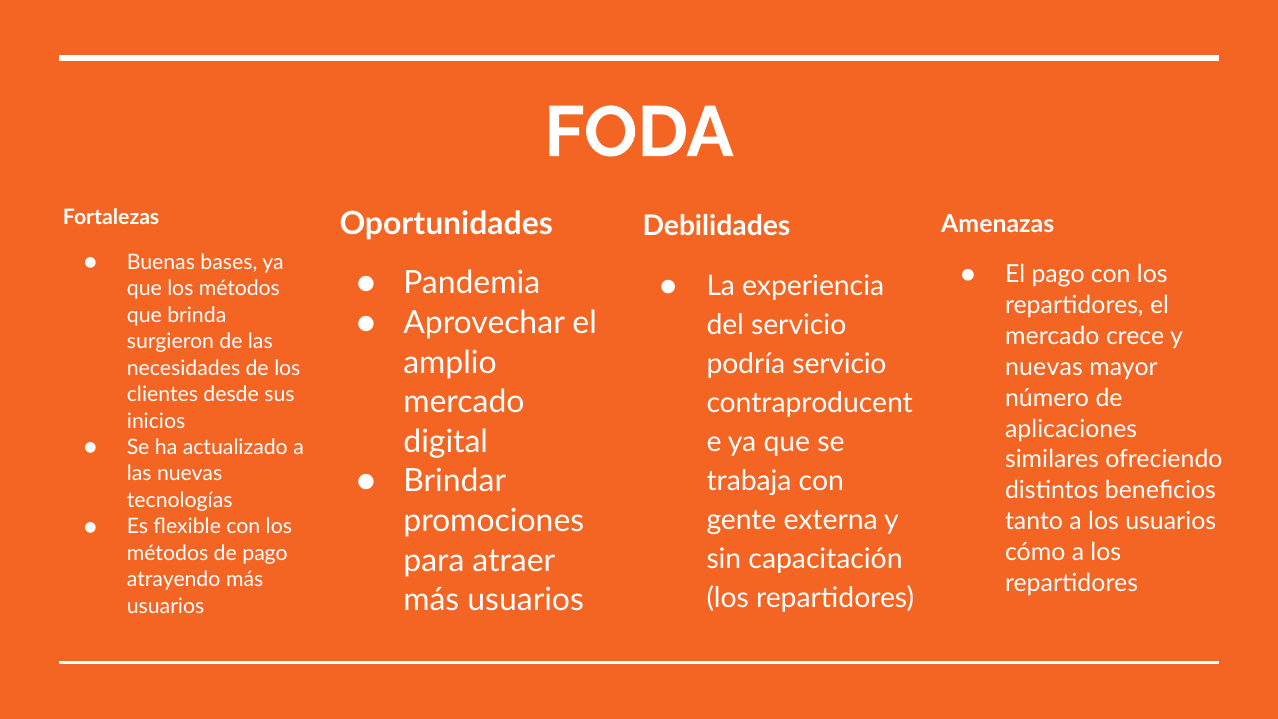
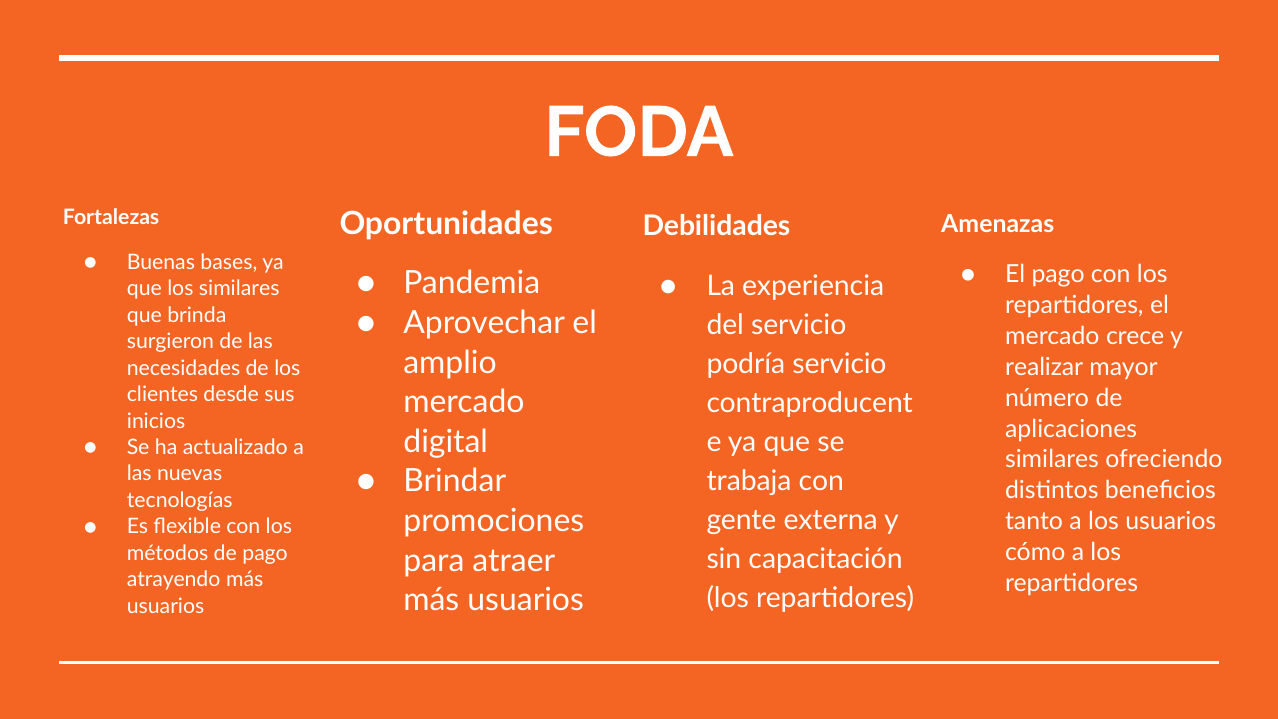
que los métodos: métodos -> similares
nuevas at (1044, 367): nuevas -> realizar
